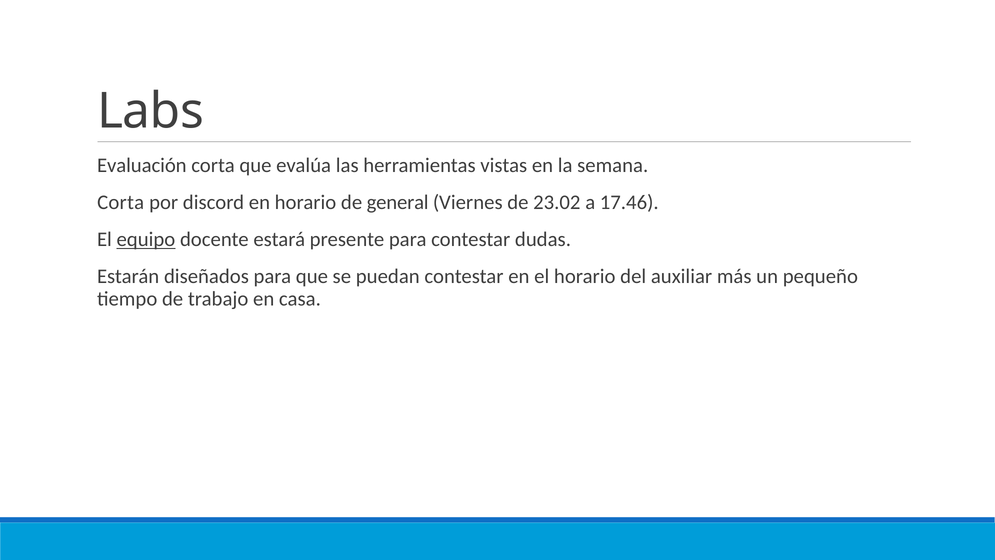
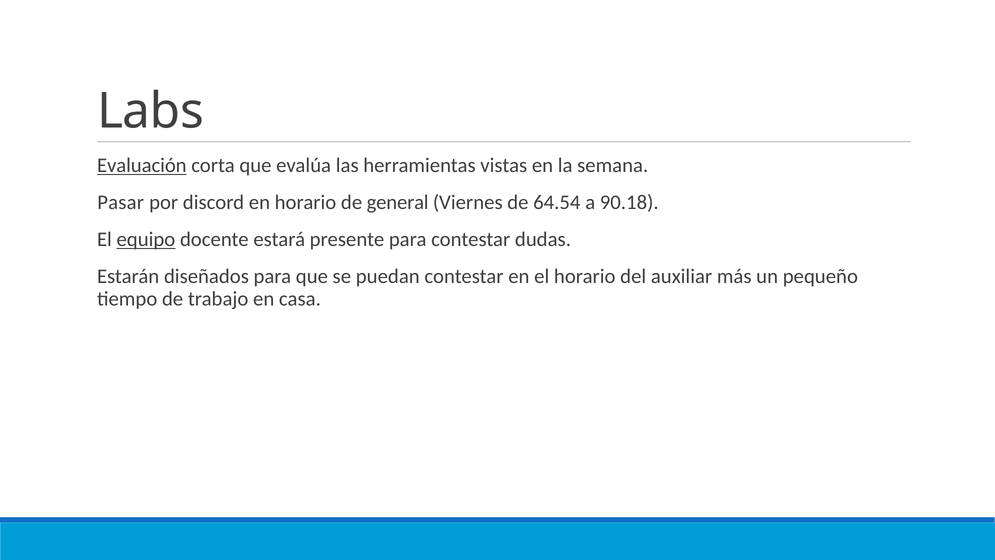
Evaluación underline: none -> present
Corta at (121, 202): Corta -> Pasar
23.02: 23.02 -> 64.54
17.46: 17.46 -> 90.18
